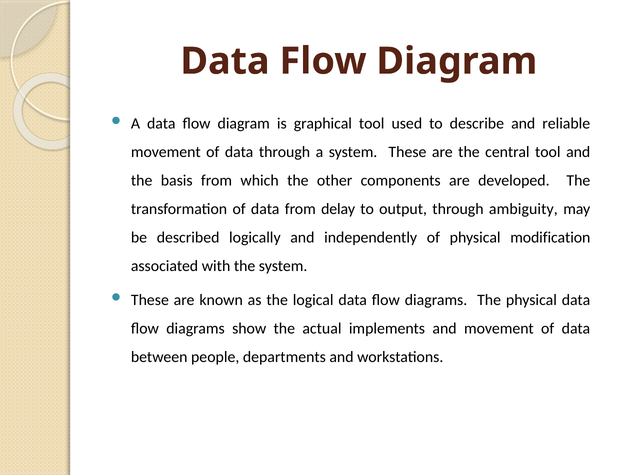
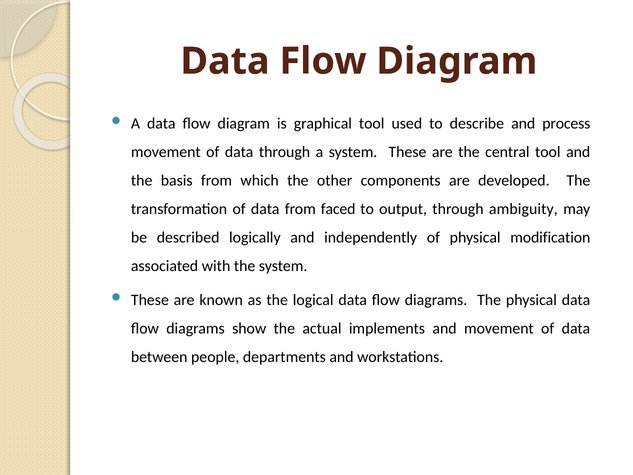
reliable: reliable -> process
delay: delay -> faced
